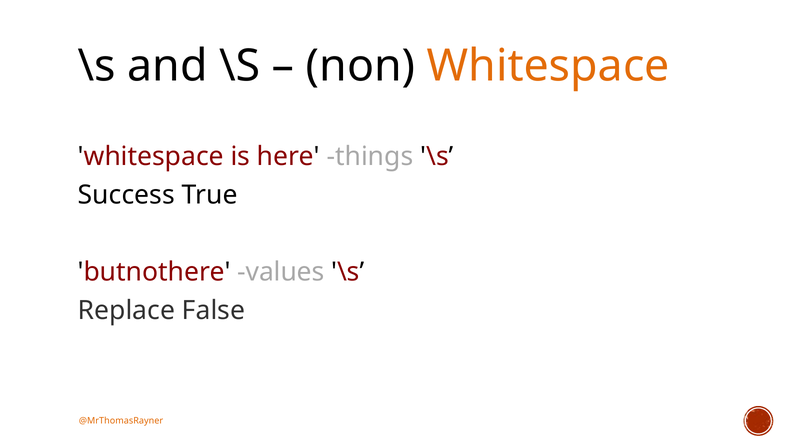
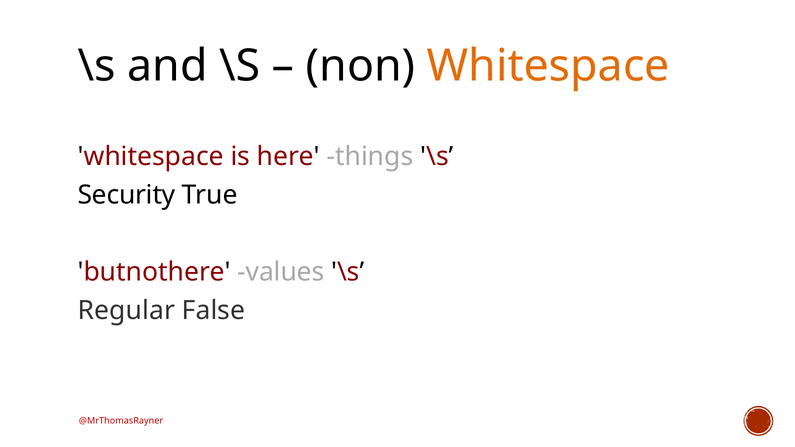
Success: Success -> Security
Replace: Replace -> Regular
@MrThomasRayner colour: orange -> red
